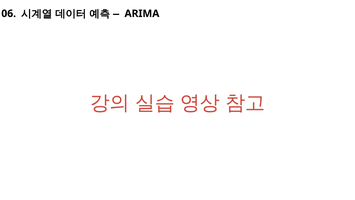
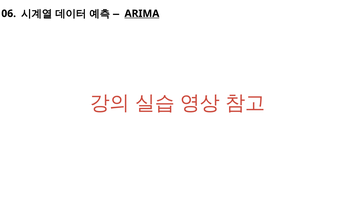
ARIMA underline: none -> present
